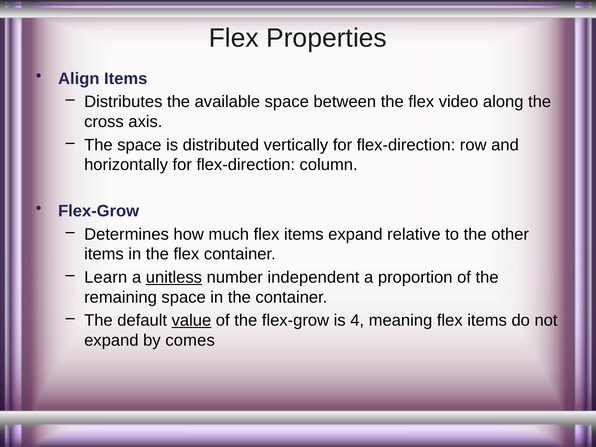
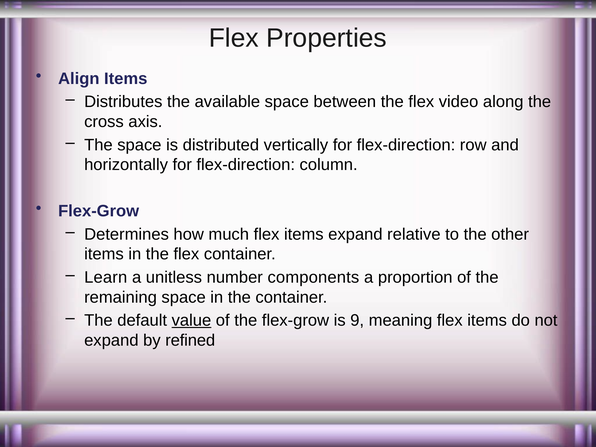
unitless underline: present -> none
independent: independent -> components
4: 4 -> 9
comes: comes -> refined
